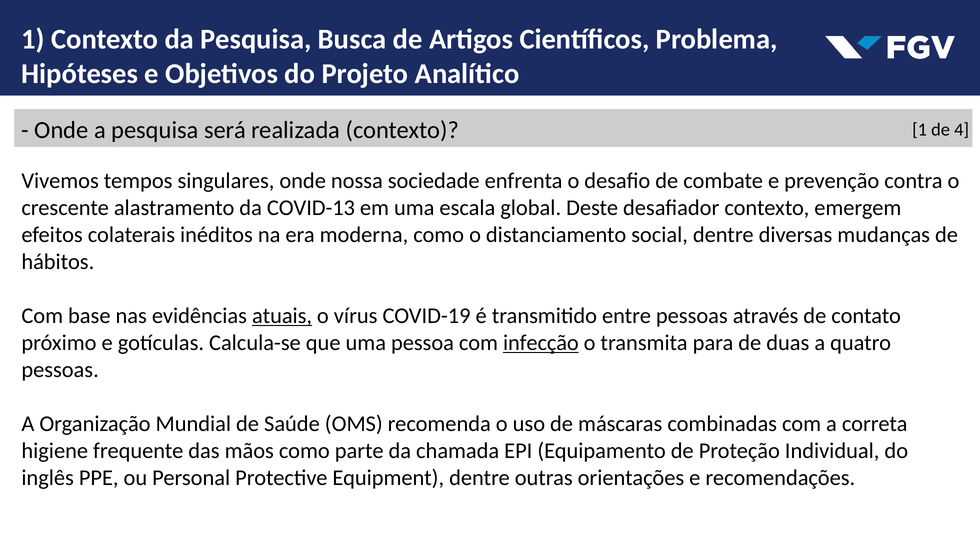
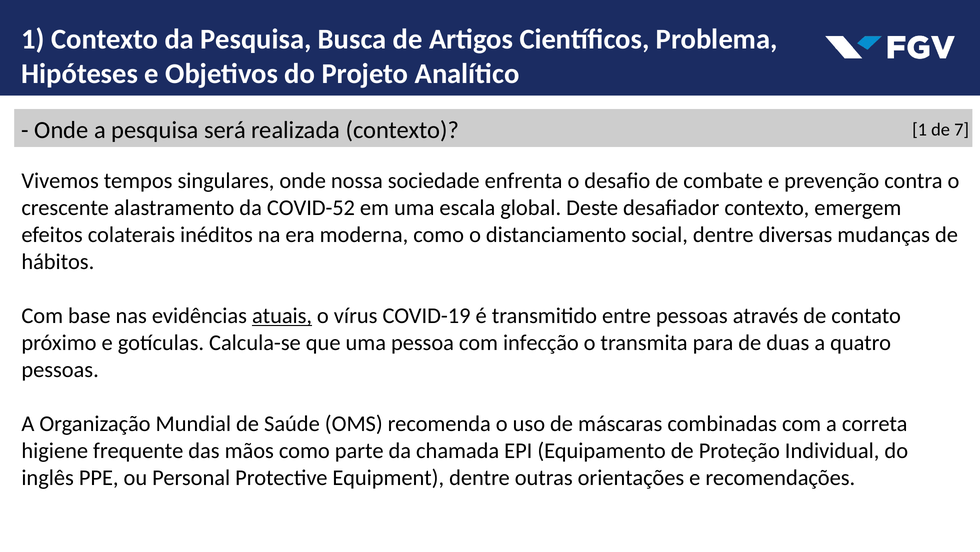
4: 4 -> 7
COVID-13: COVID-13 -> COVID-52
infecção underline: present -> none
